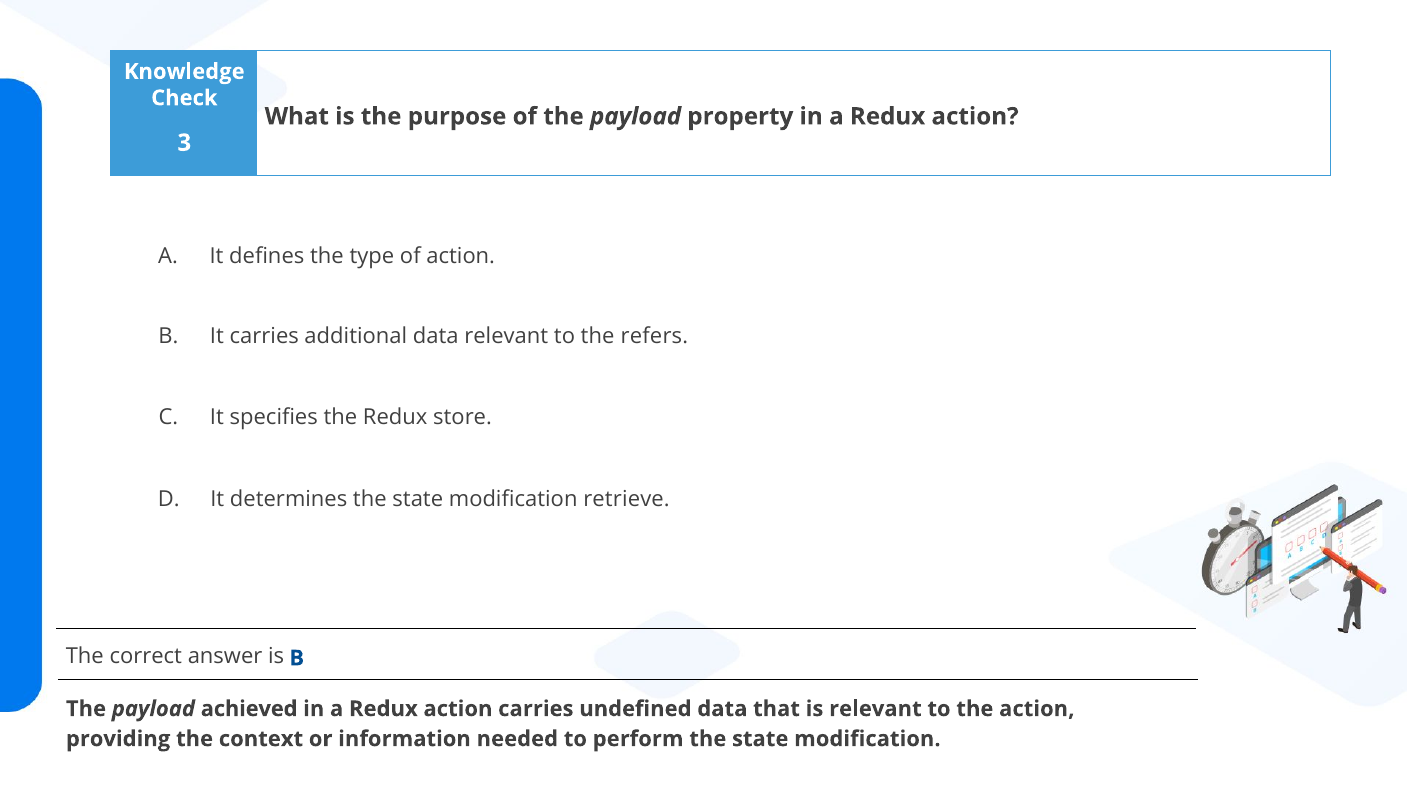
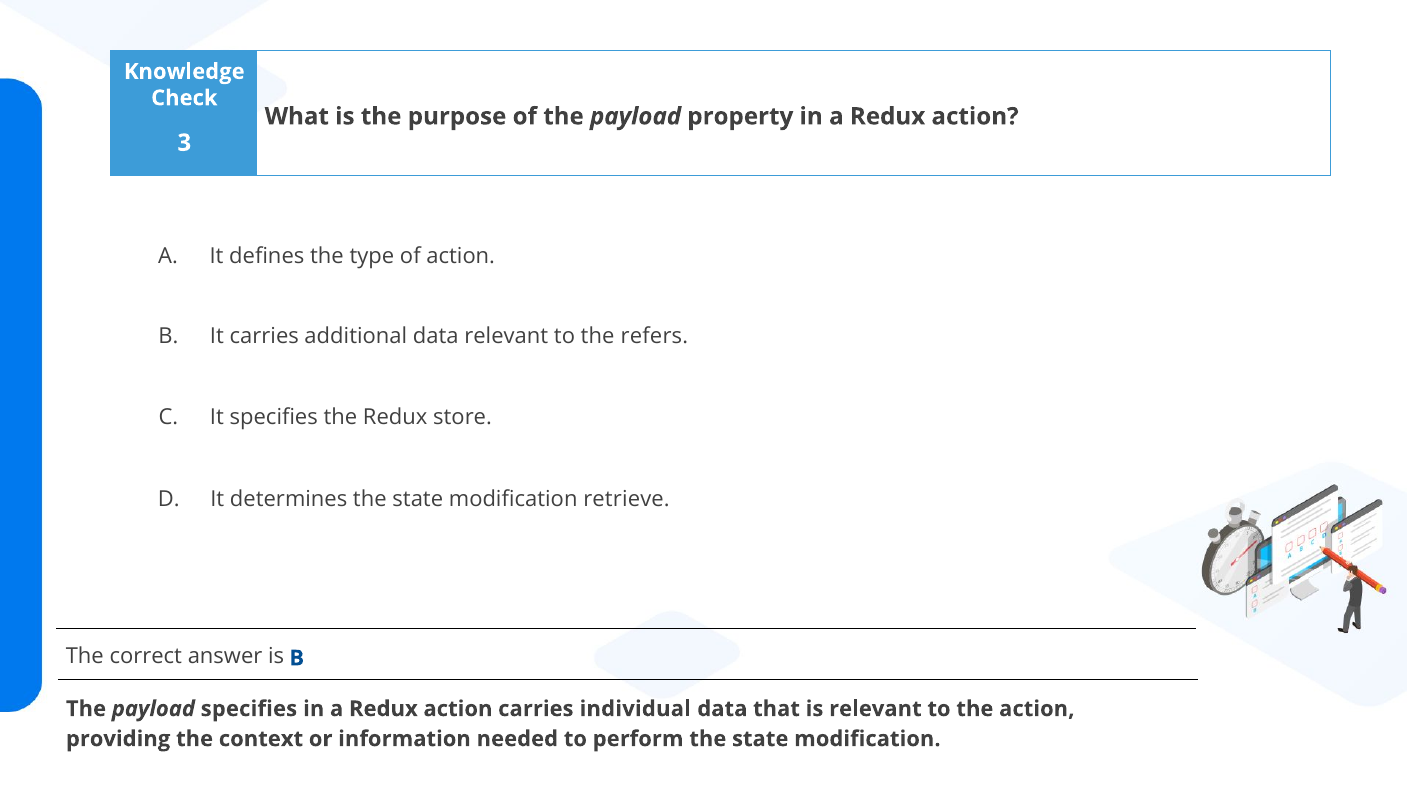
payload achieved: achieved -> specifies
undefined: undefined -> individual
